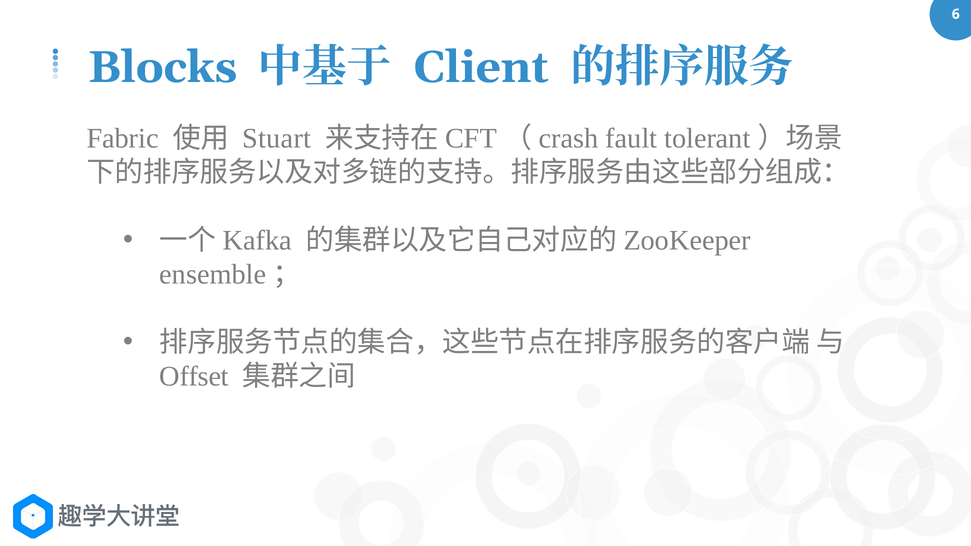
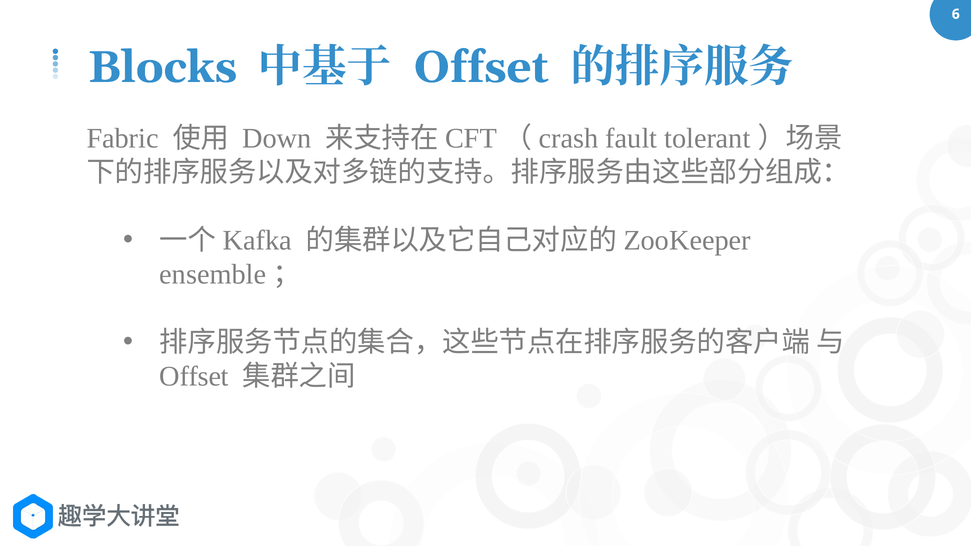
Client at (481, 67): Client -> Offset
Stuart: Stuart -> Down
